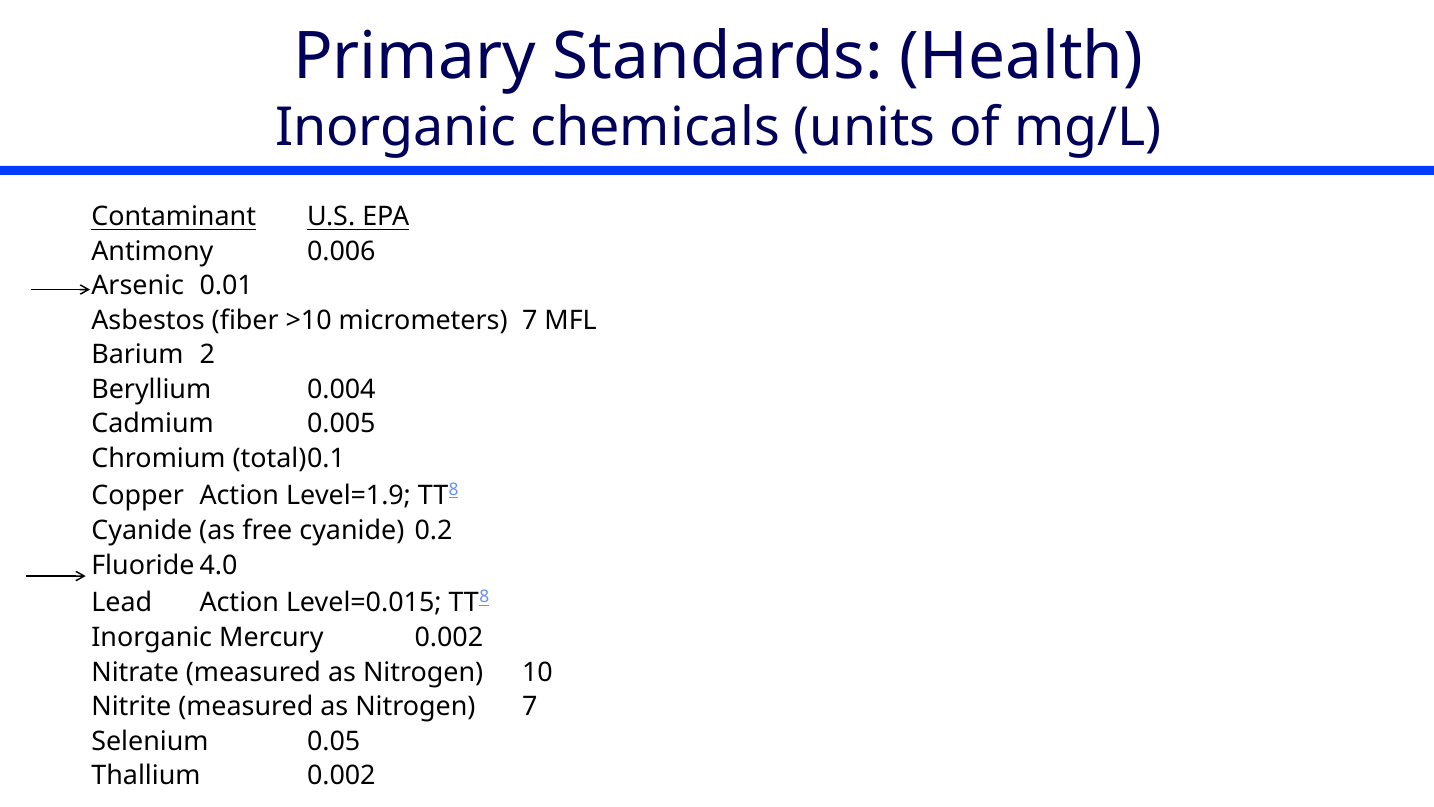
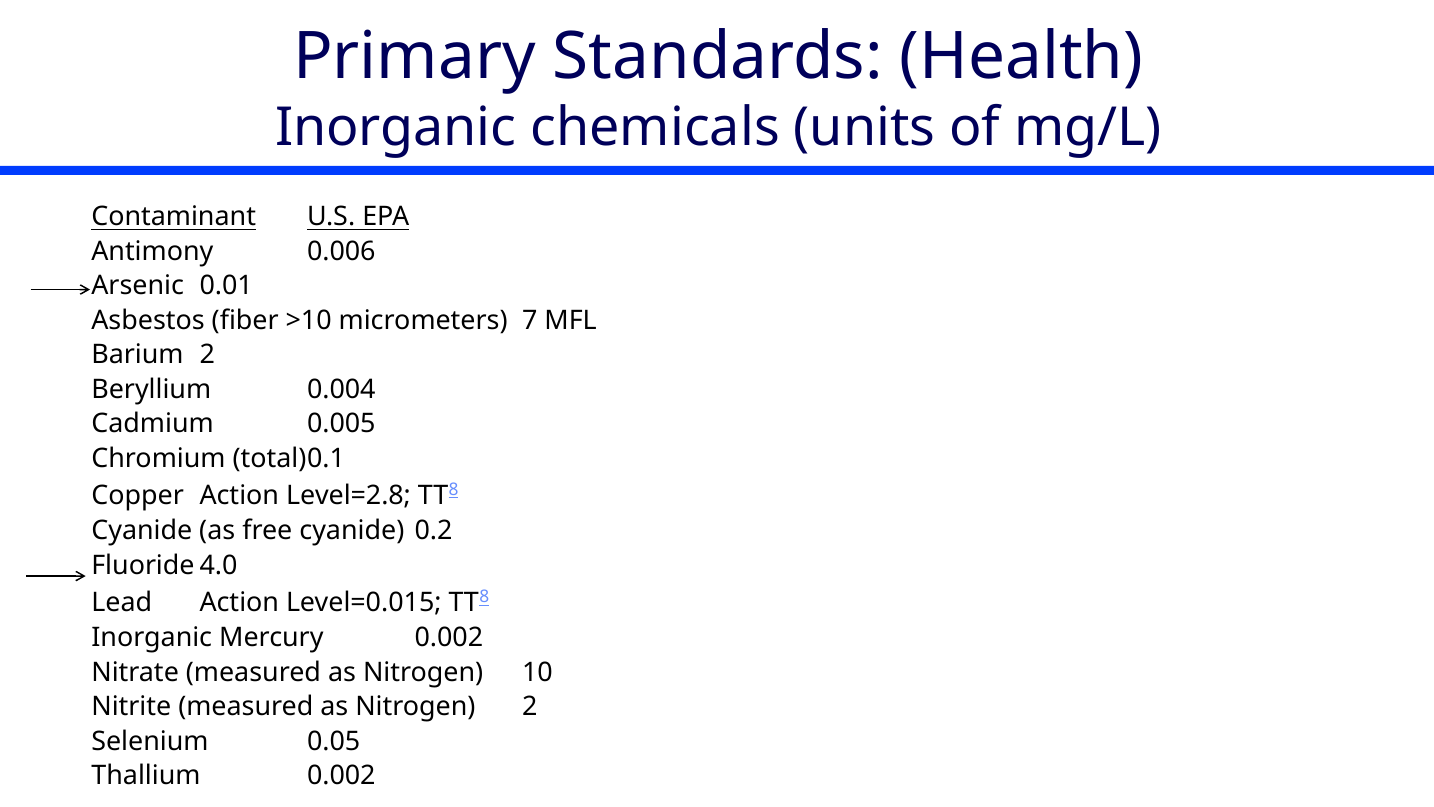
Level=1.9: Level=1.9 -> Level=2.8
Nitrogen 7: 7 -> 2
